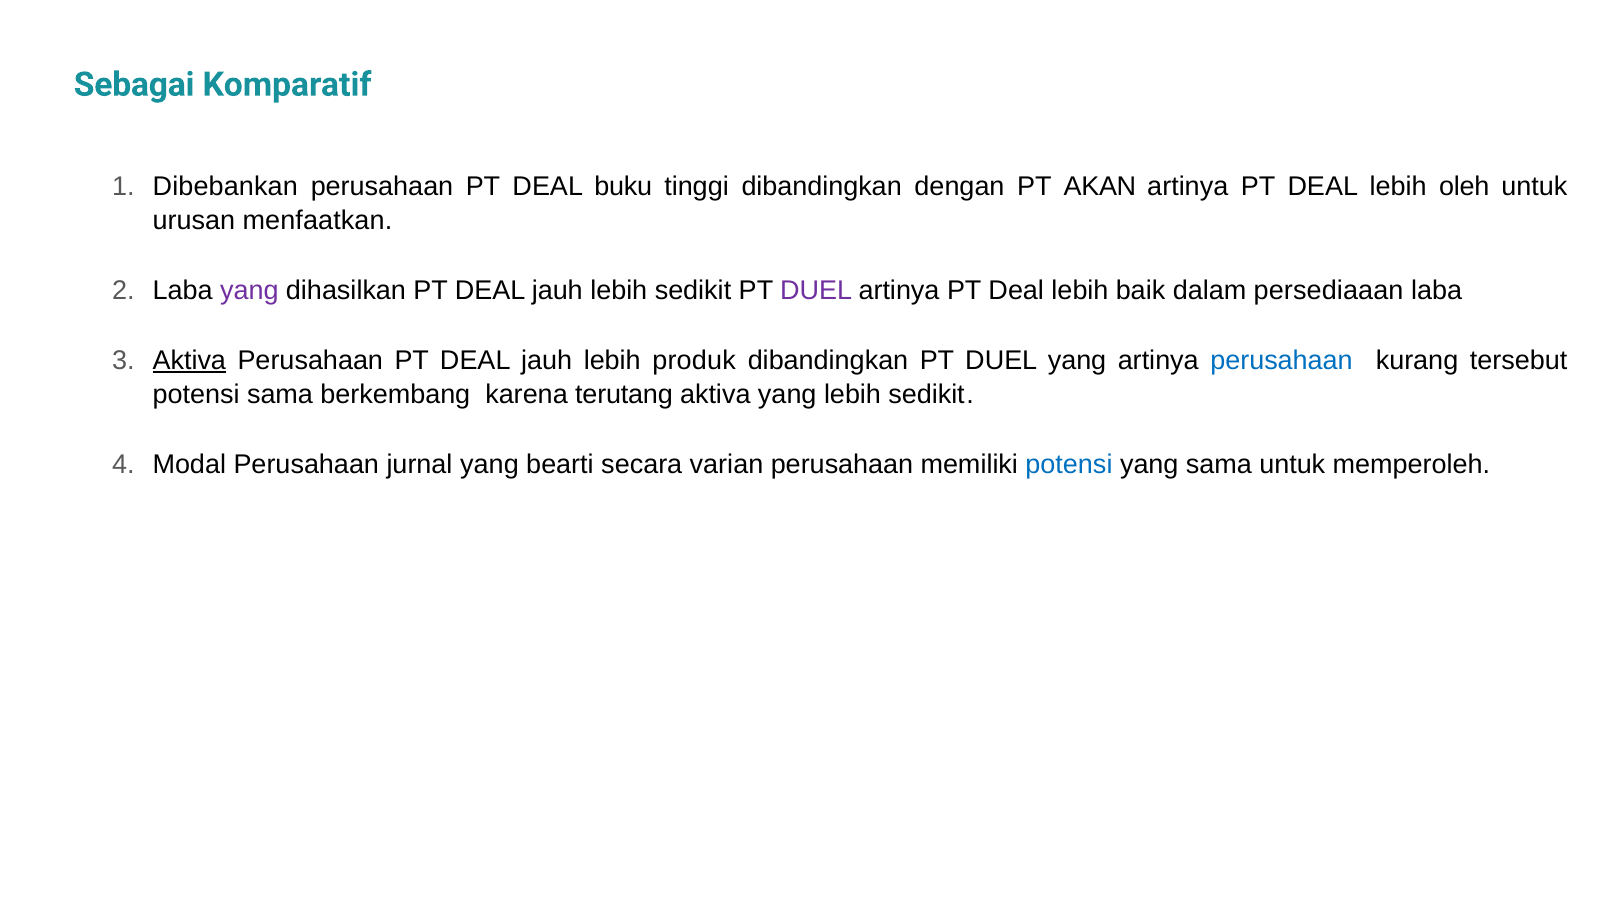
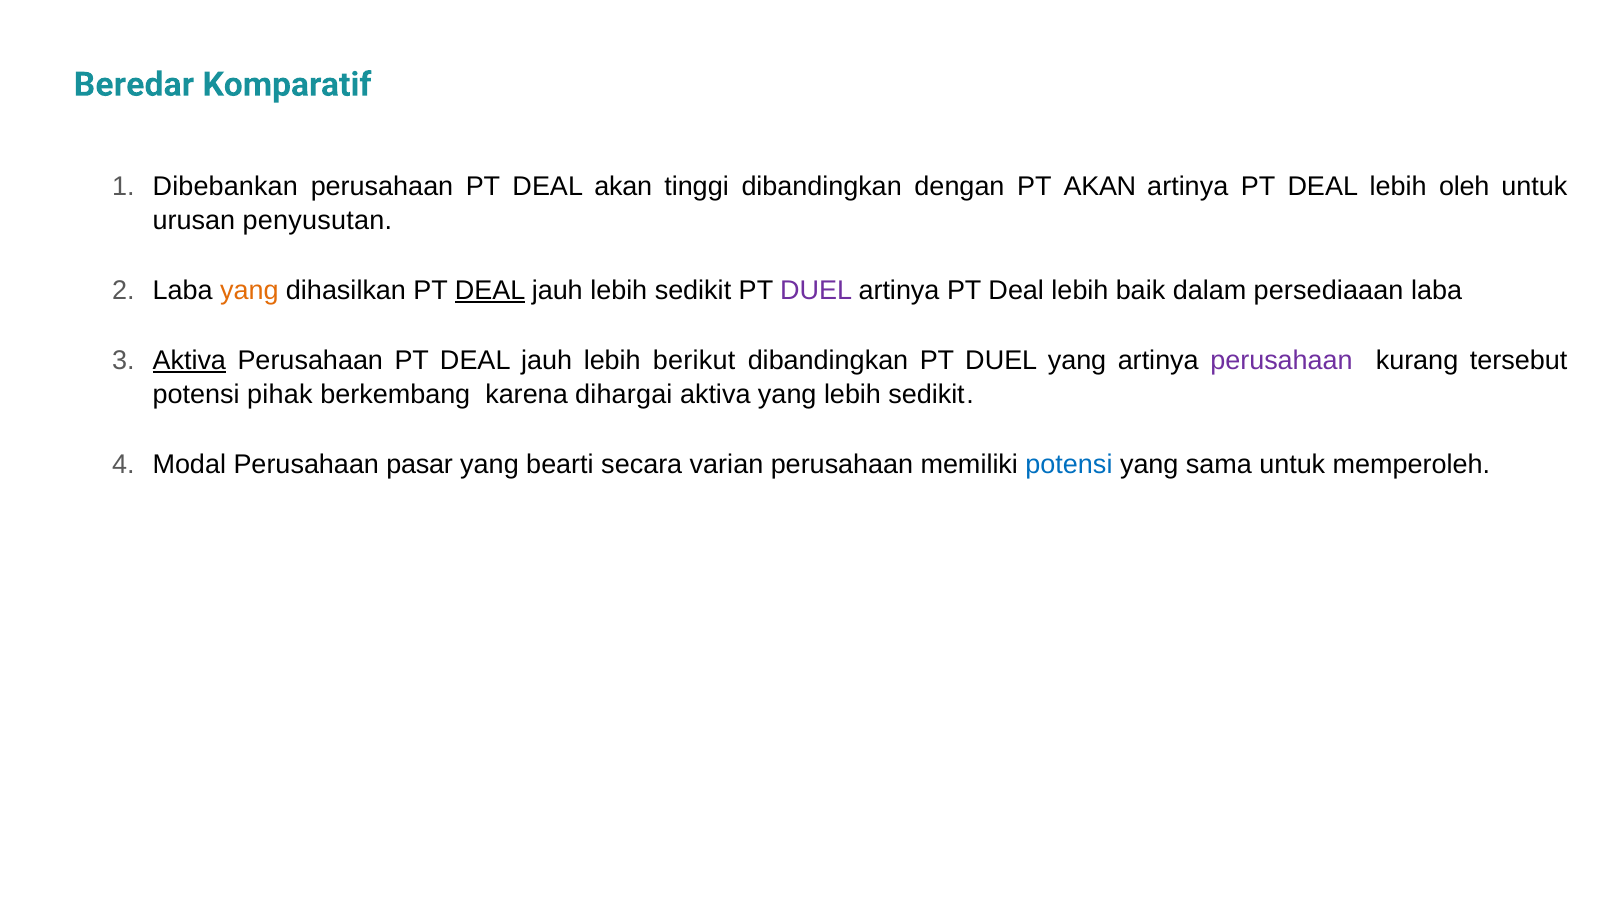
Sebagai: Sebagai -> Beredar
DEAL buku: buku -> akan
menfaatkan: menfaatkan -> penyusutan
yang at (249, 290) colour: purple -> orange
DEAL at (490, 290) underline: none -> present
produk: produk -> berikut
perusahaan at (1282, 360) colour: blue -> purple
potensi sama: sama -> pihak
terutang: terutang -> dihargai
jurnal: jurnal -> pasar
